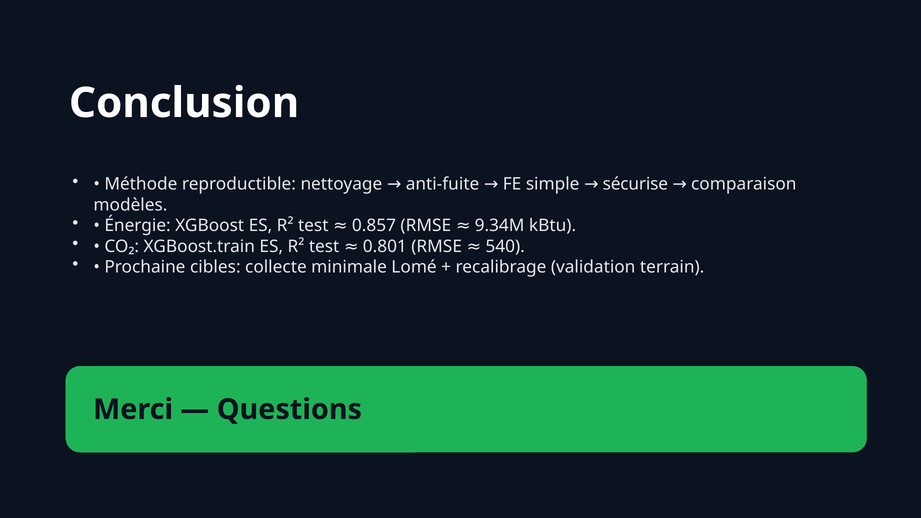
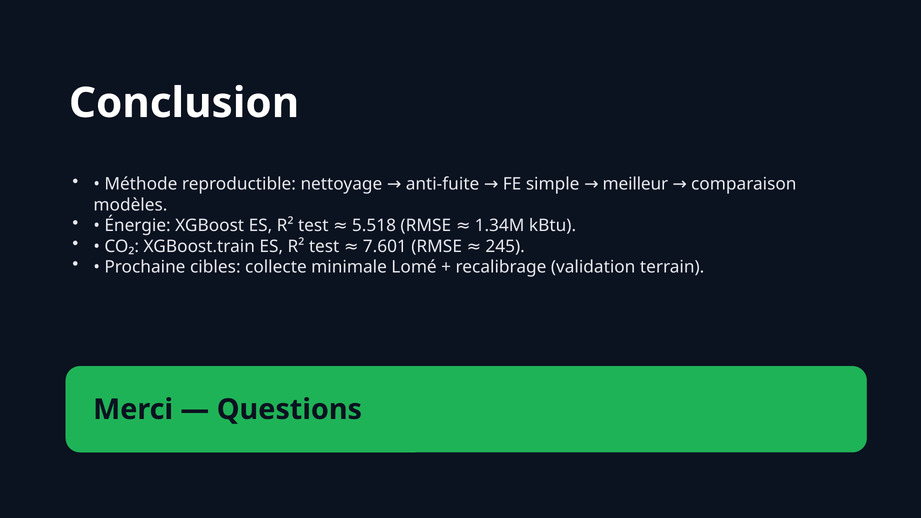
sécurise: sécurise -> meilleur
0.857: 0.857 -> 5.518
9.34M: 9.34M -> 1.34M
0.801: 0.801 -> 7.601
540: 540 -> 245
